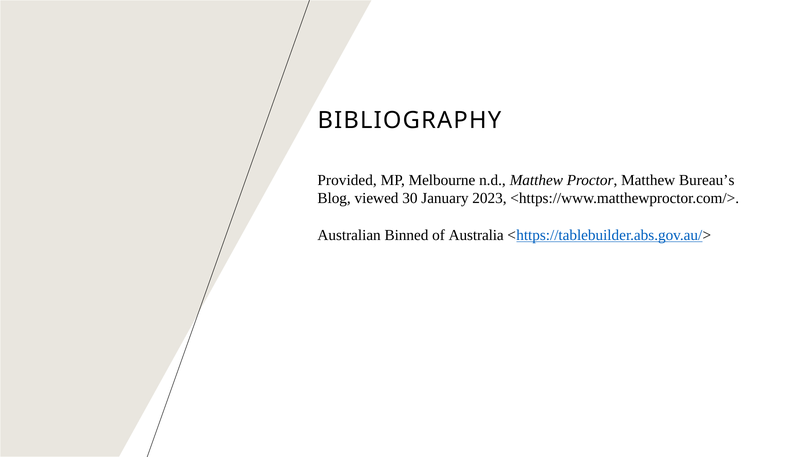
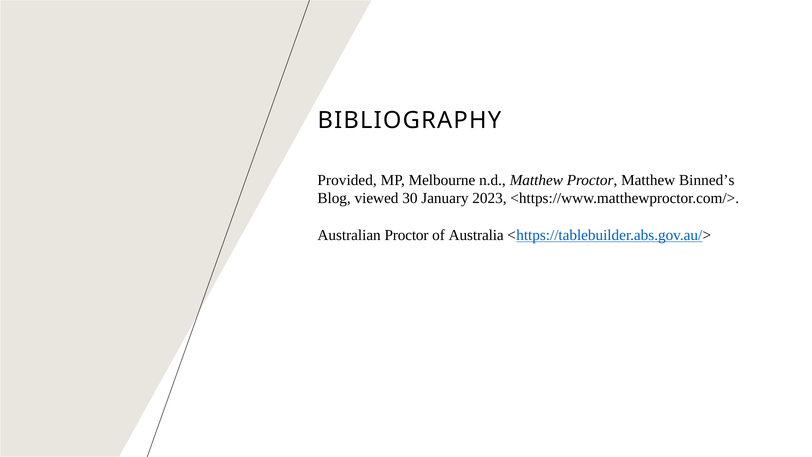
Bureau’s: Bureau’s -> Binned’s
Australian Binned: Binned -> Proctor
